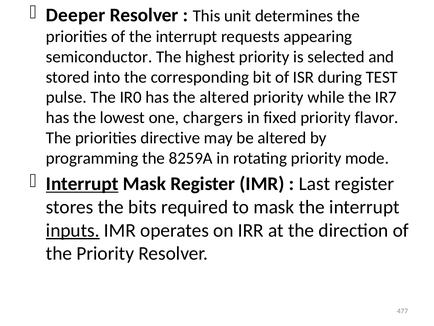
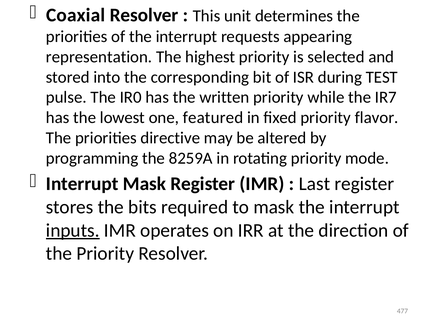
Deeper: Deeper -> Coaxial
semiconductor: semiconductor -> representation
the altered: altered -> written
chargers: chargers -> featured
Interrupt at (82, 184) underline: present -> none
